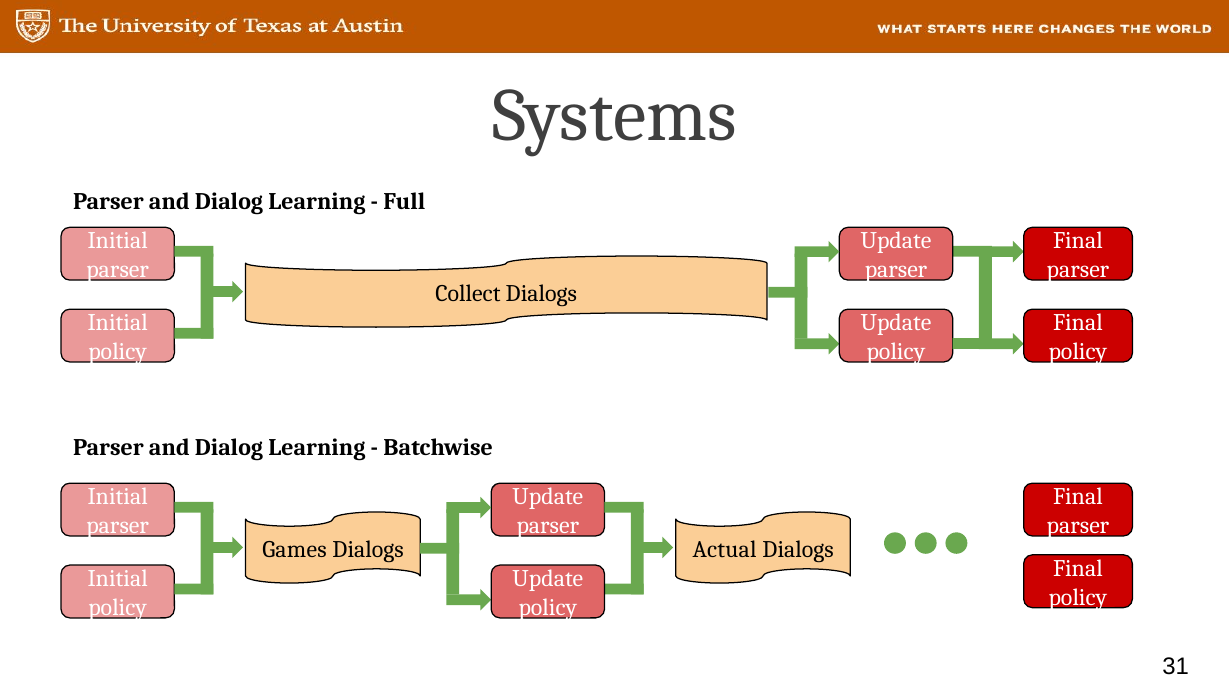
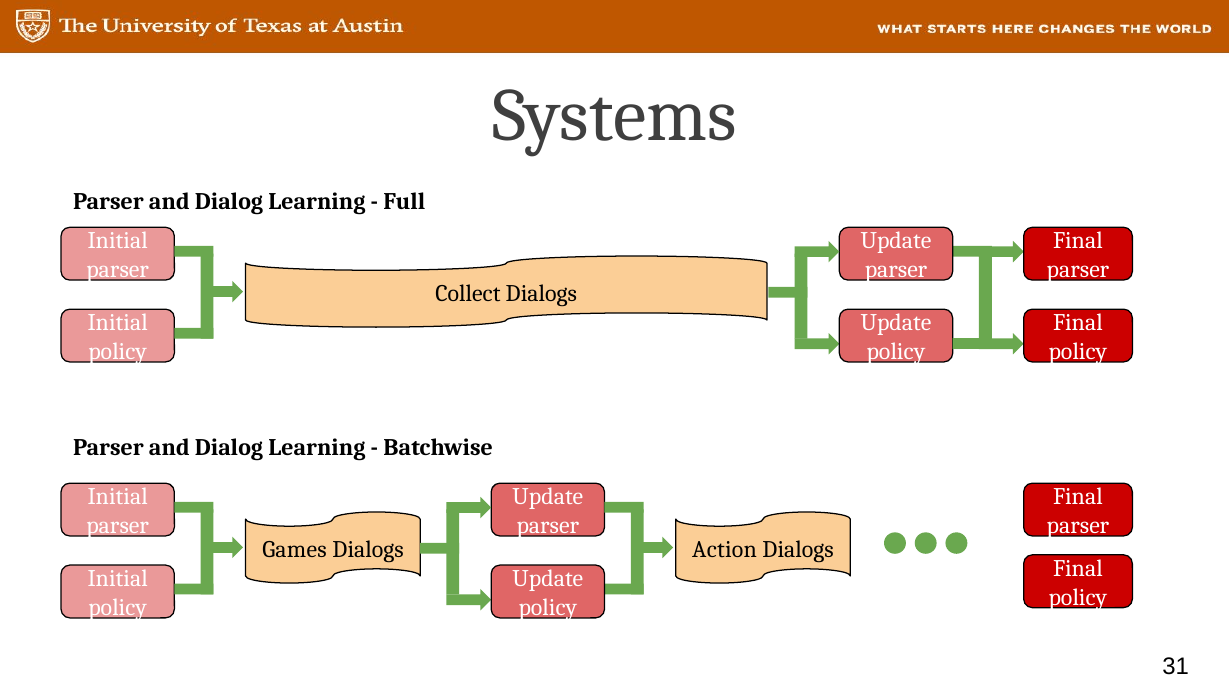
Actual: Actual -> Action
